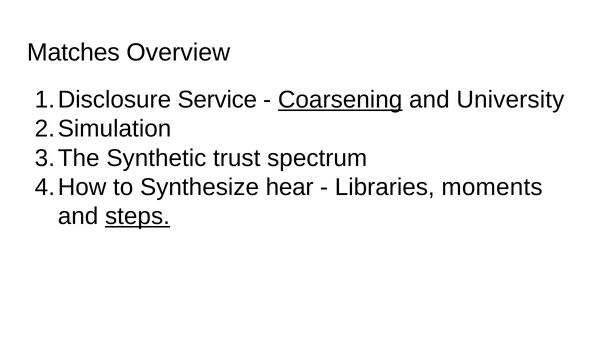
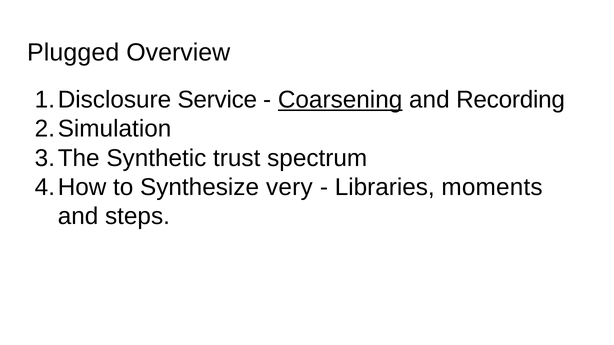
Matches: Matches -> Plugged
University: University -> Recording
hear: hear -> very
steps underline: present -> none
